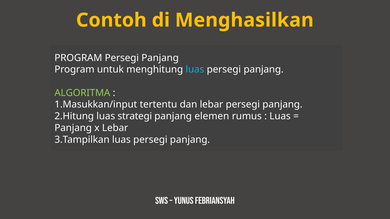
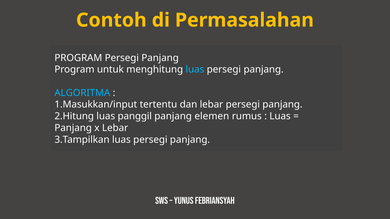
Menghasilkan: Menghasilkan -> Permasalahan
ALGORITMA colour: light green -> light blue
strategi: strategi -> panggil
